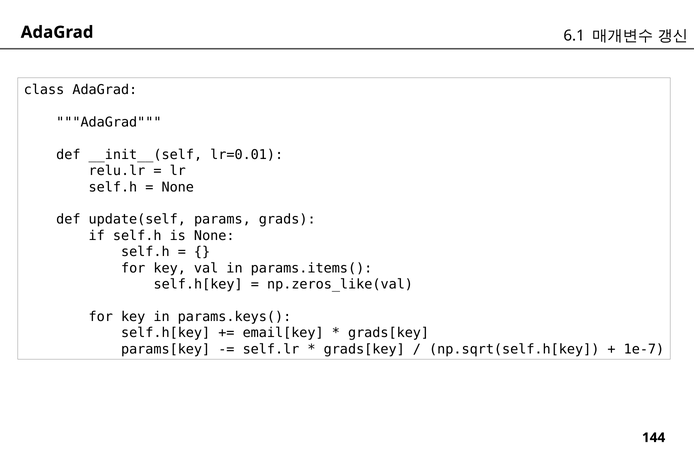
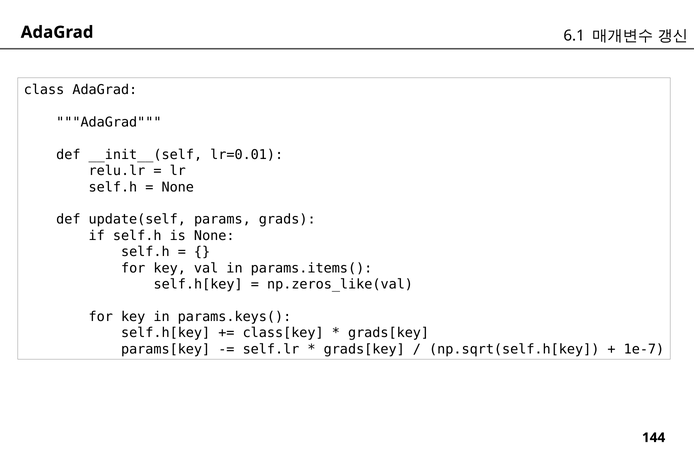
email[key: email[key -> class[key
